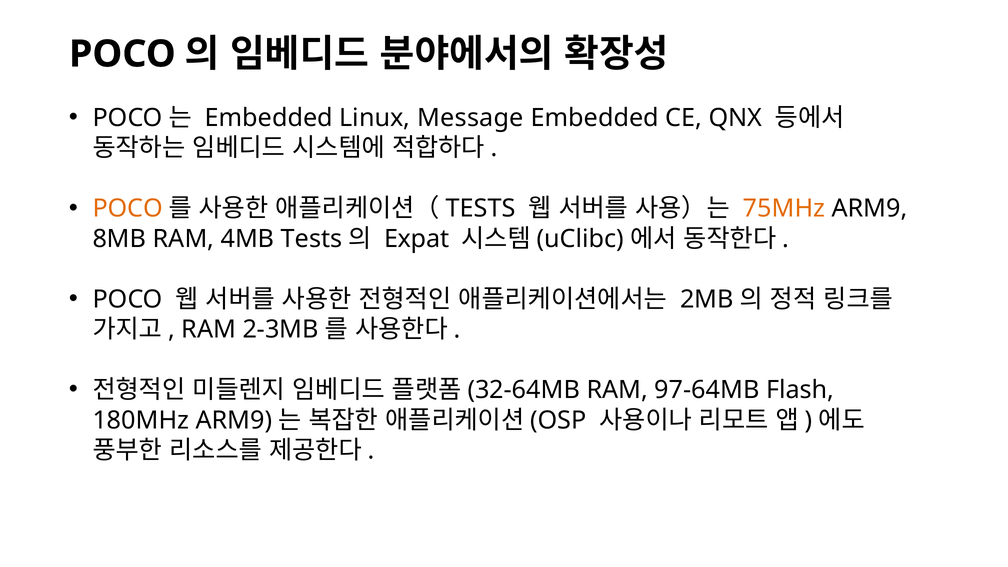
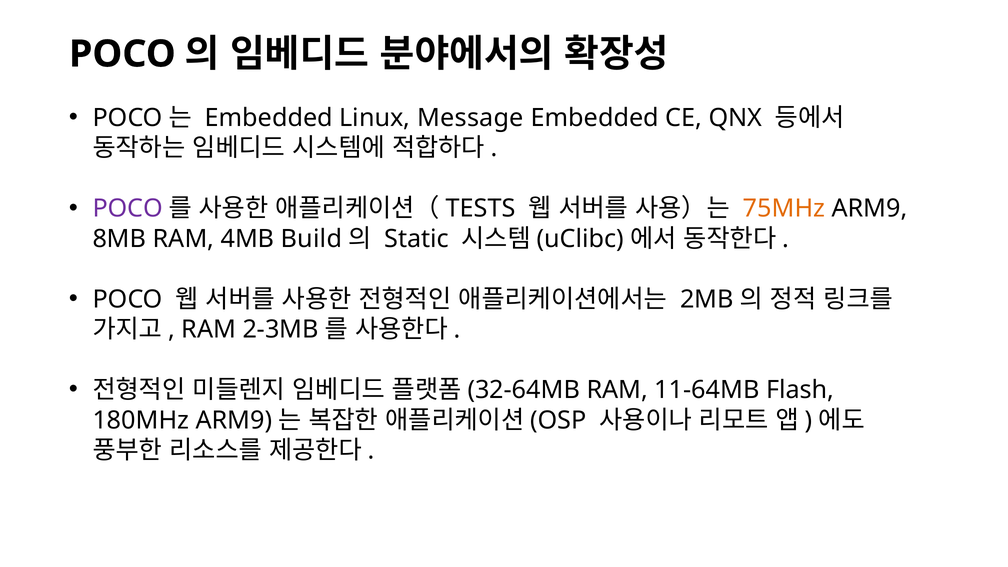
POCO at (128, 209) colour: orange -> purple
4MB Tests: Tests -> Build
Expat: Expat -> Static
97-64MB: 97-64MB -> 11-64MB
